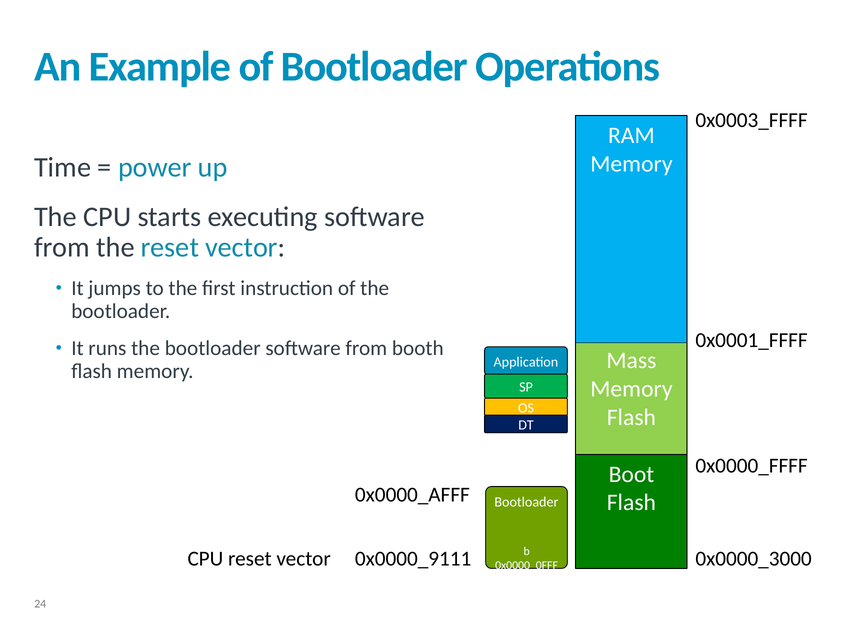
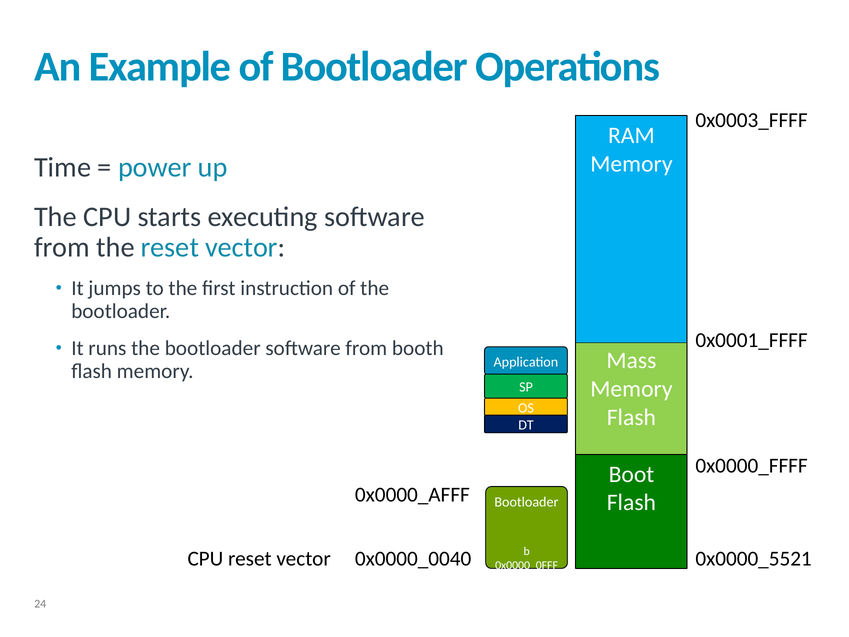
0x0000_9111: 0x0000_9111 -> 0x0000_0040
0x0000_3000: 0x0000_3000 -> 0x0000_5521
